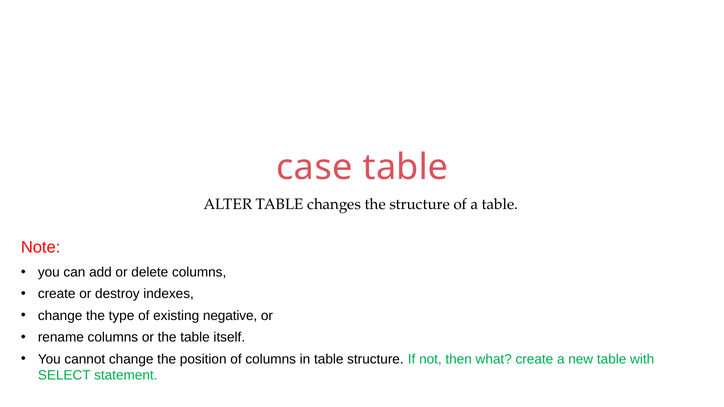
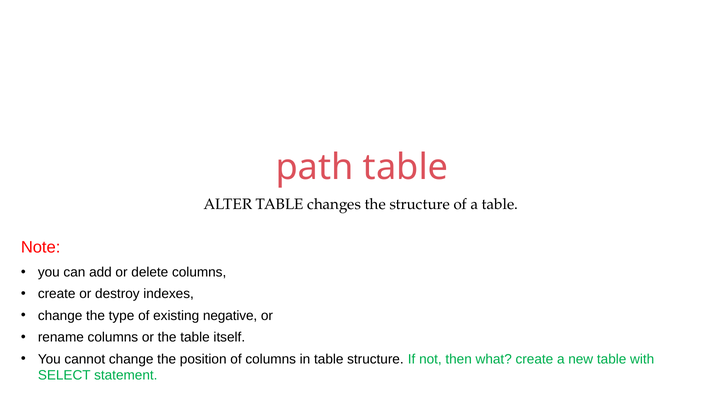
case: case -> path
